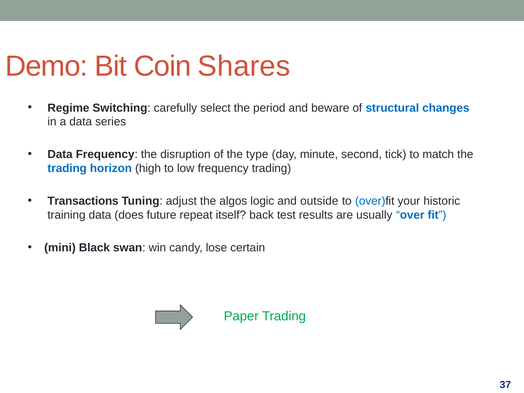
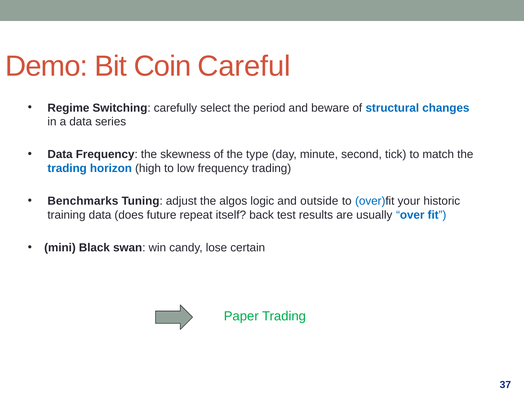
Shares: Shares -> Careful
disruption: disruption -> skewness
Transactions: Transactions -> Benchmarks
